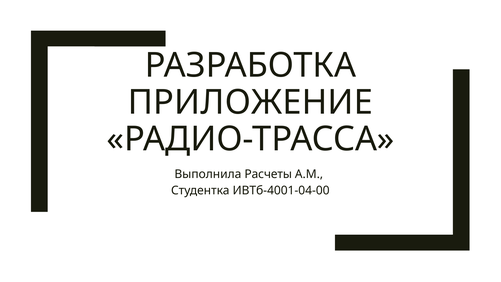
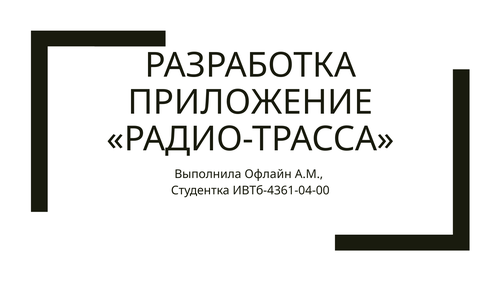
Расчеты: Расчеты -> Офлайн
ИВТб-4001-04-00: ИВТб-4001-04-00 -> ИВТб-4361-04-00
